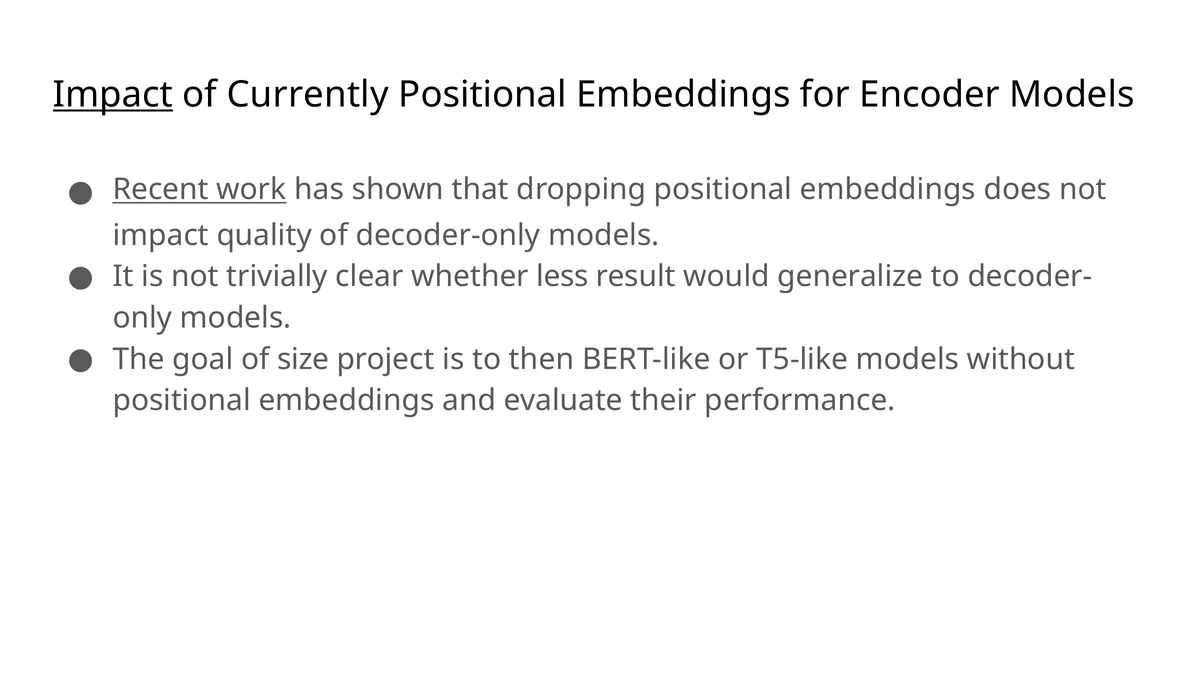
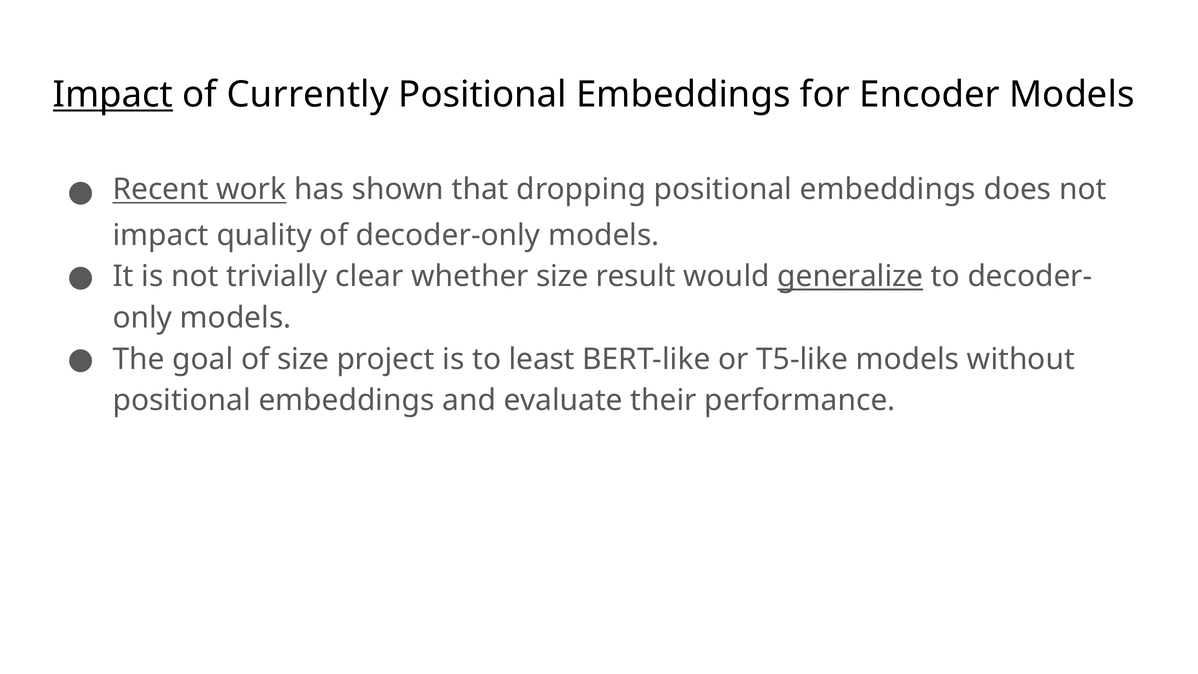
whether less: less -> size
generalize underline: none -> present
then: then -> least
